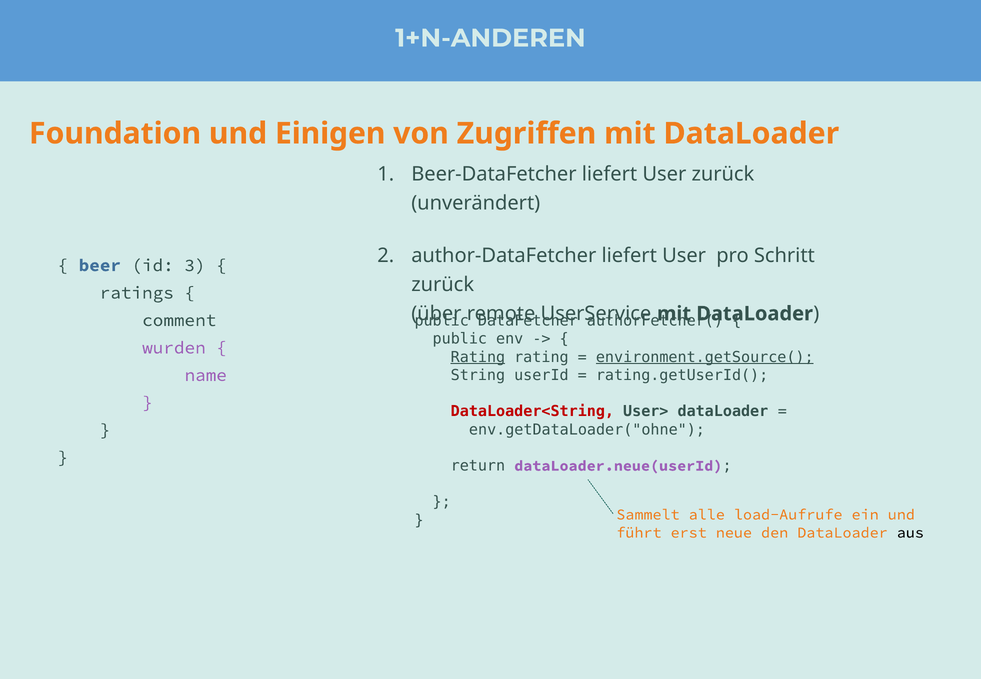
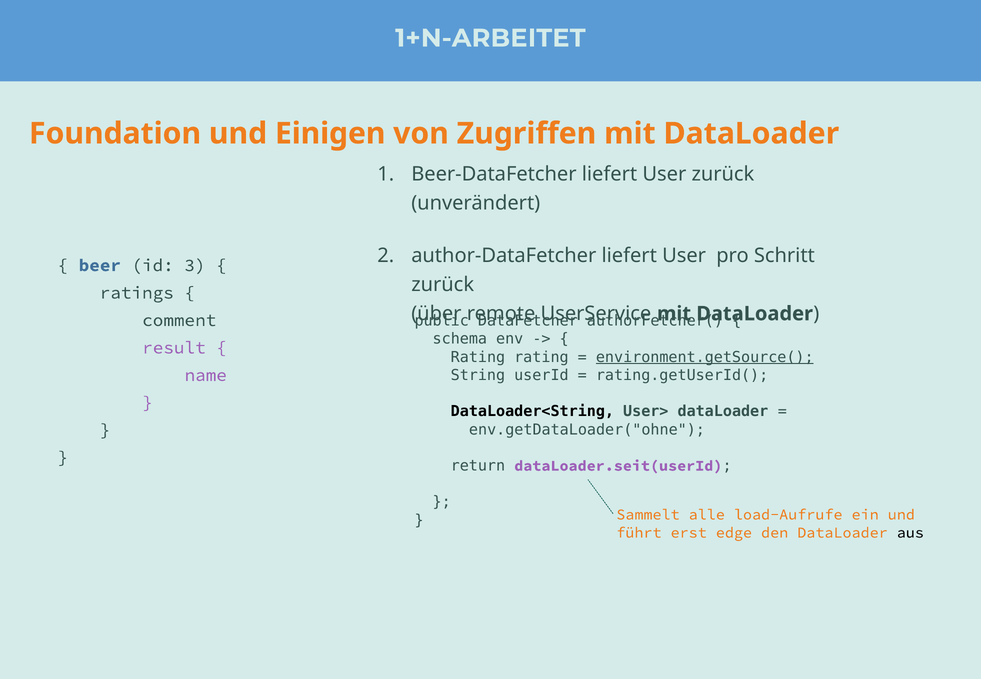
1+N-ANDEREN: 1+N-ANDEREN -> 1+N-ARBEITET
public at (460, 339): public -> schema
wurden: wurden -> result
Rating at (478, 357) underline: present -> none
DataLoader<String colour: red -> black
dataLoader.neue(userId: dataLoader.neue(userId -> dataLoader.seit(userId
neue: neue -> edge
